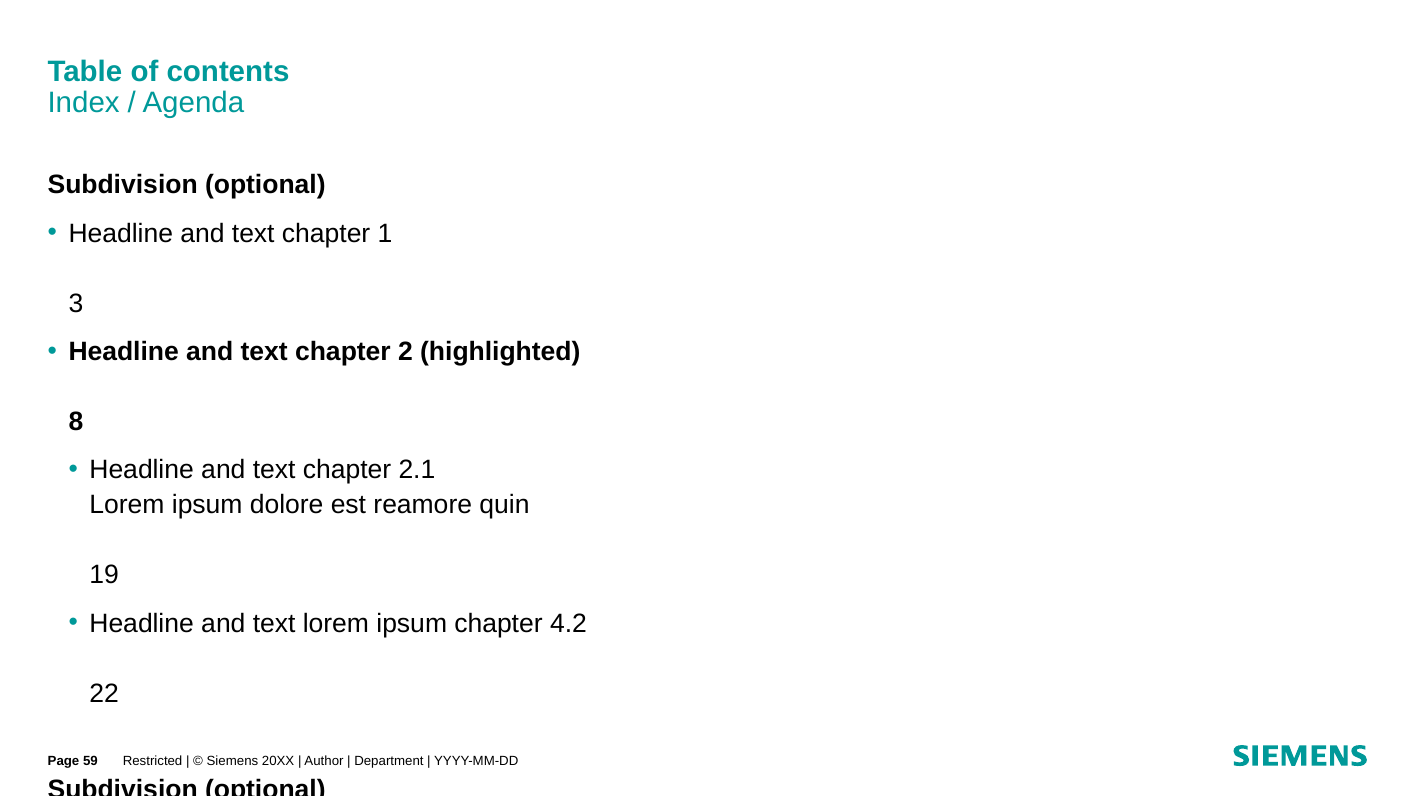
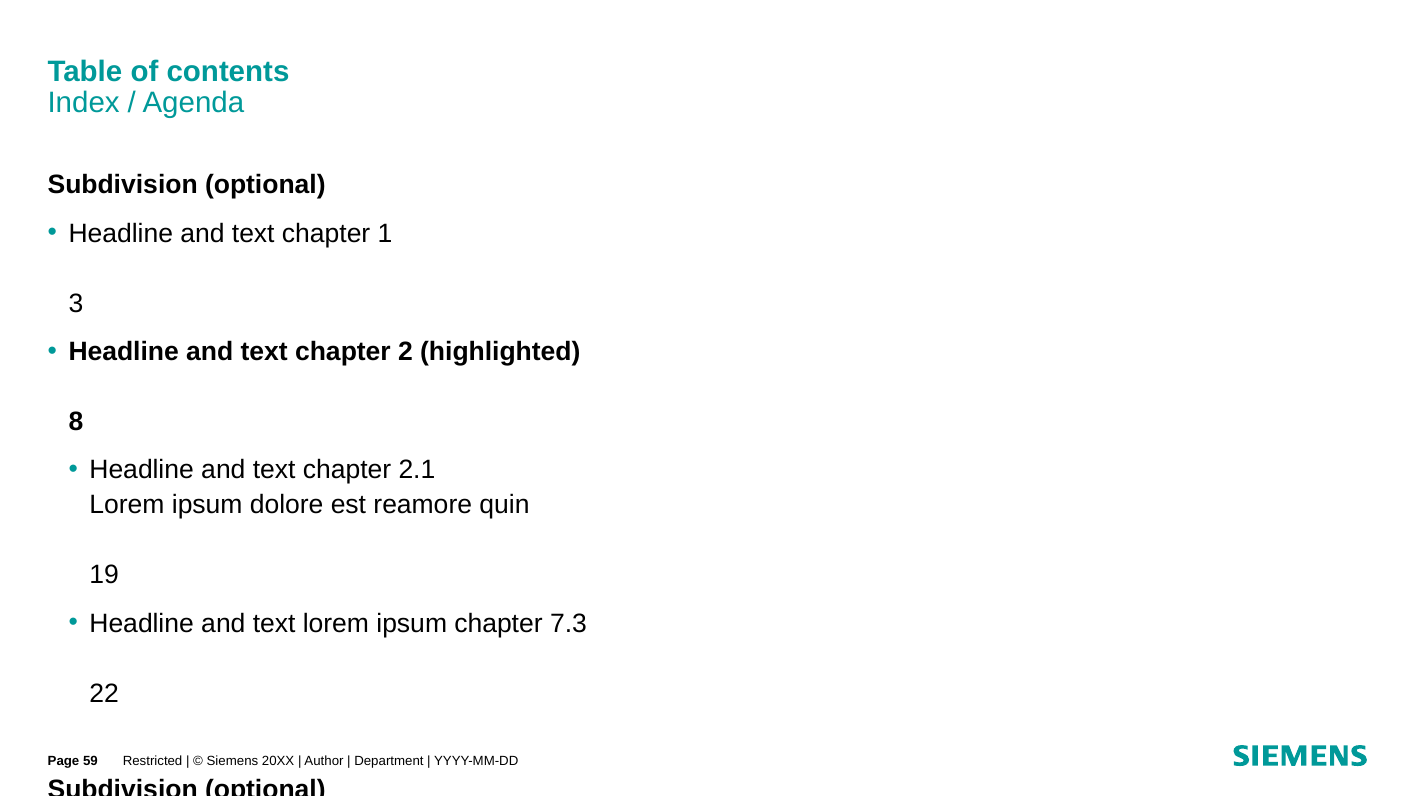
4.2: 4.2 -> 7.3
